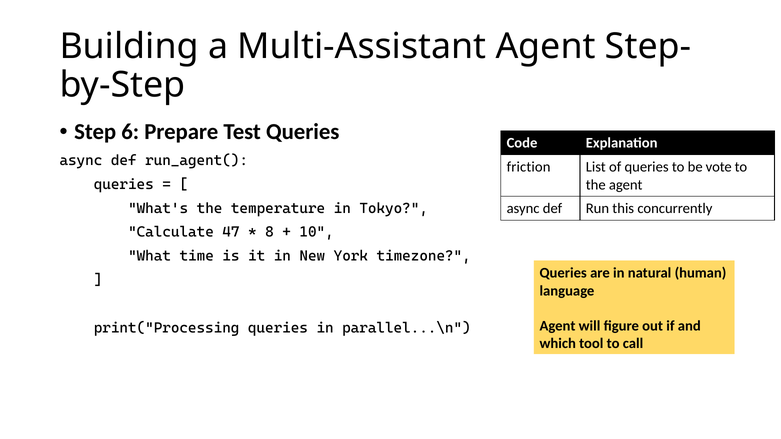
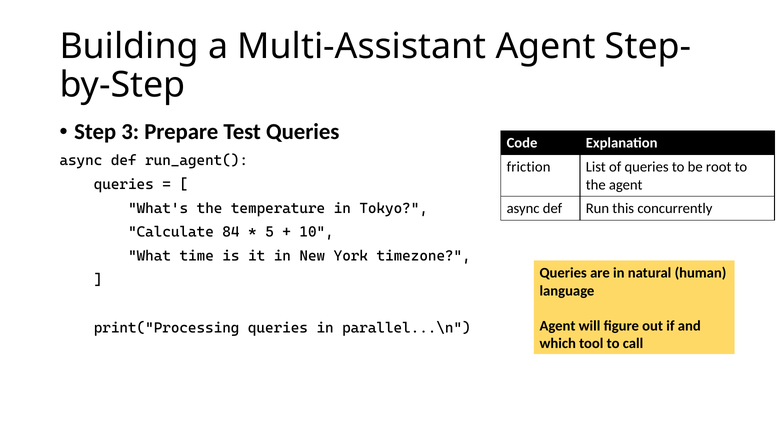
6: 6 -> 3
vote: vote -> root
47: 47 -> 84
8: 8 -> 5
